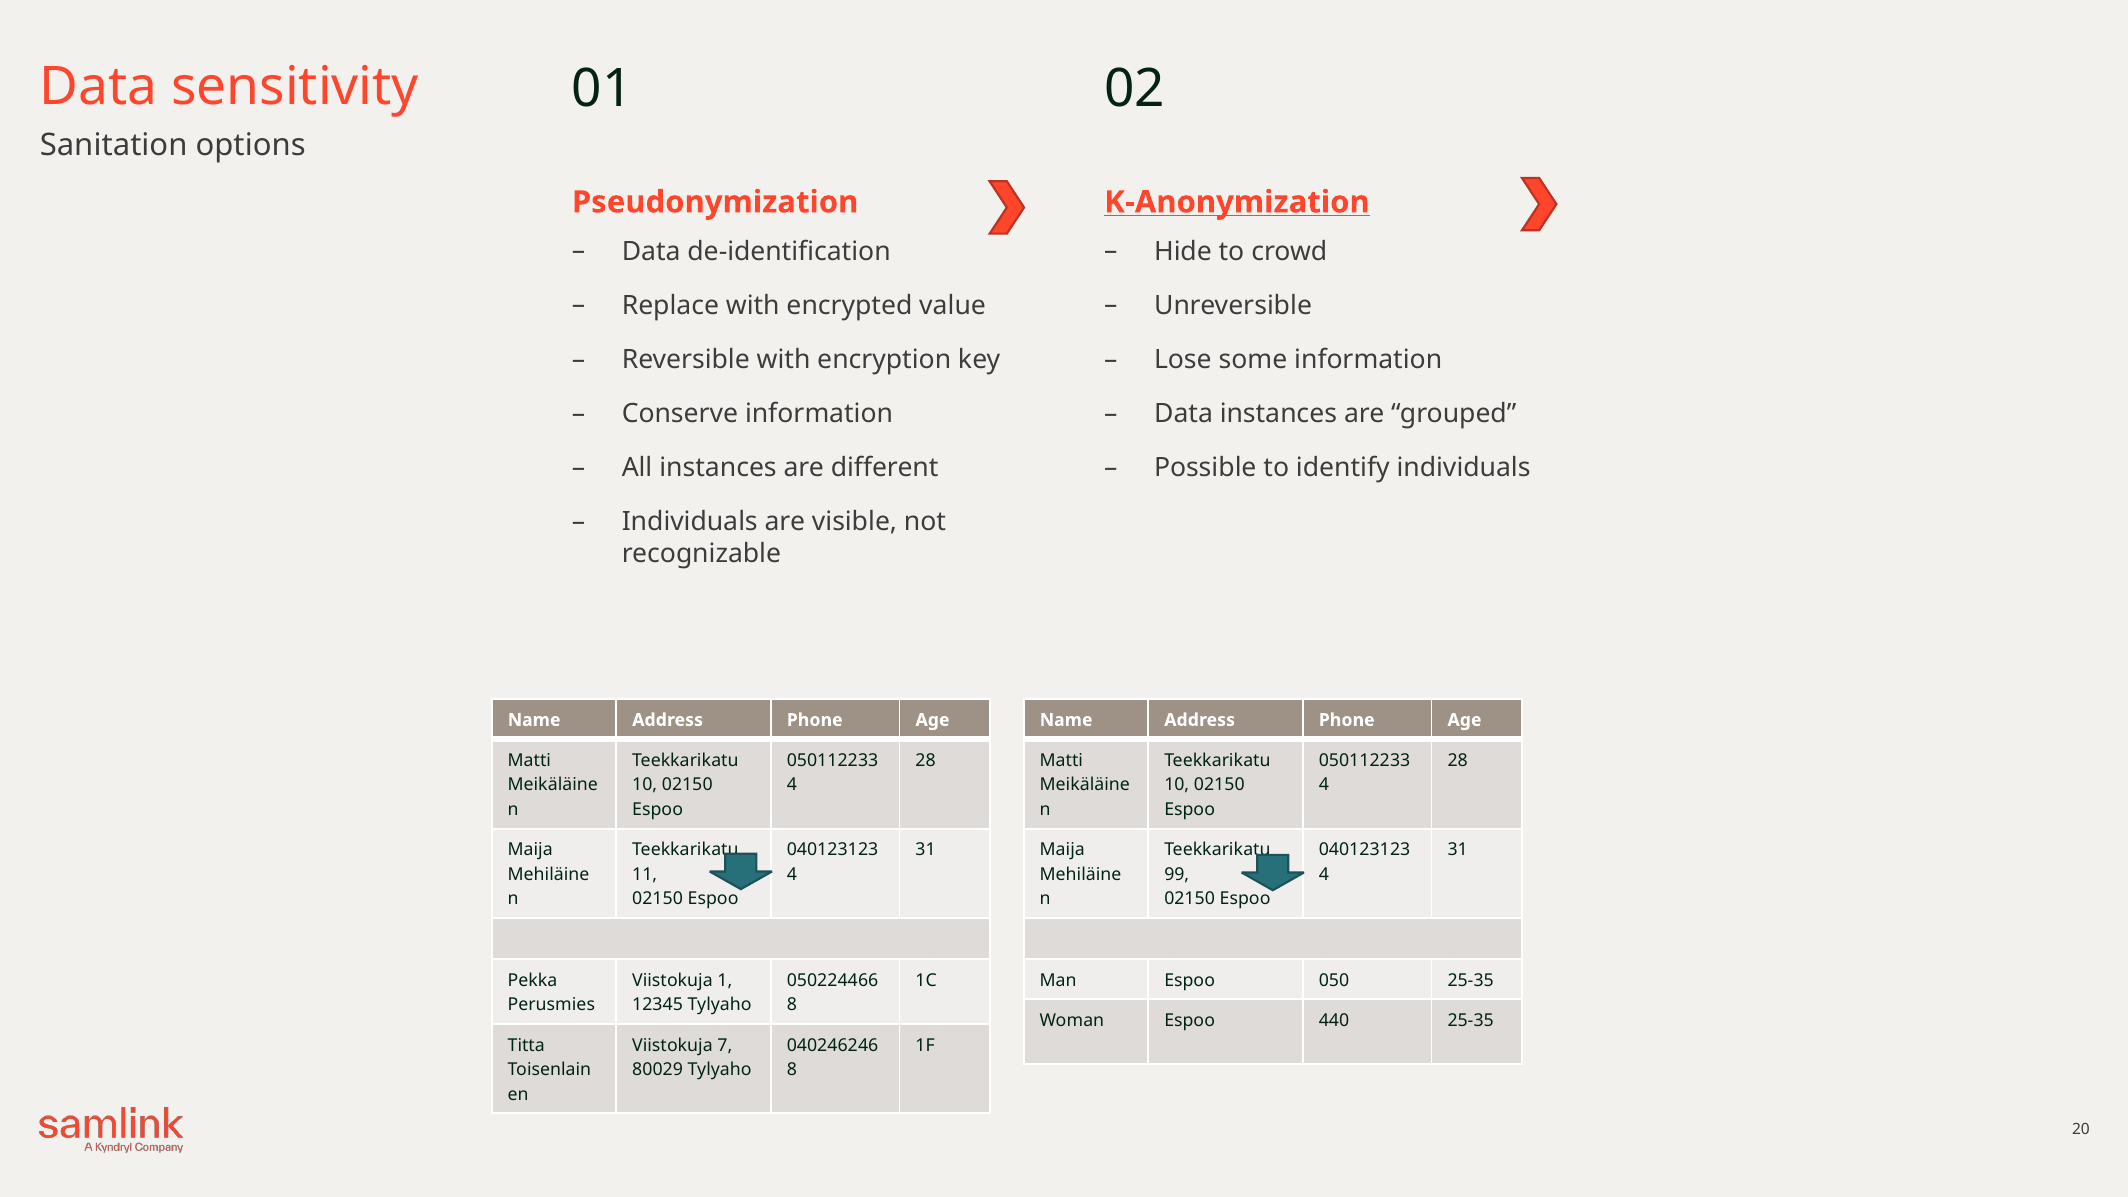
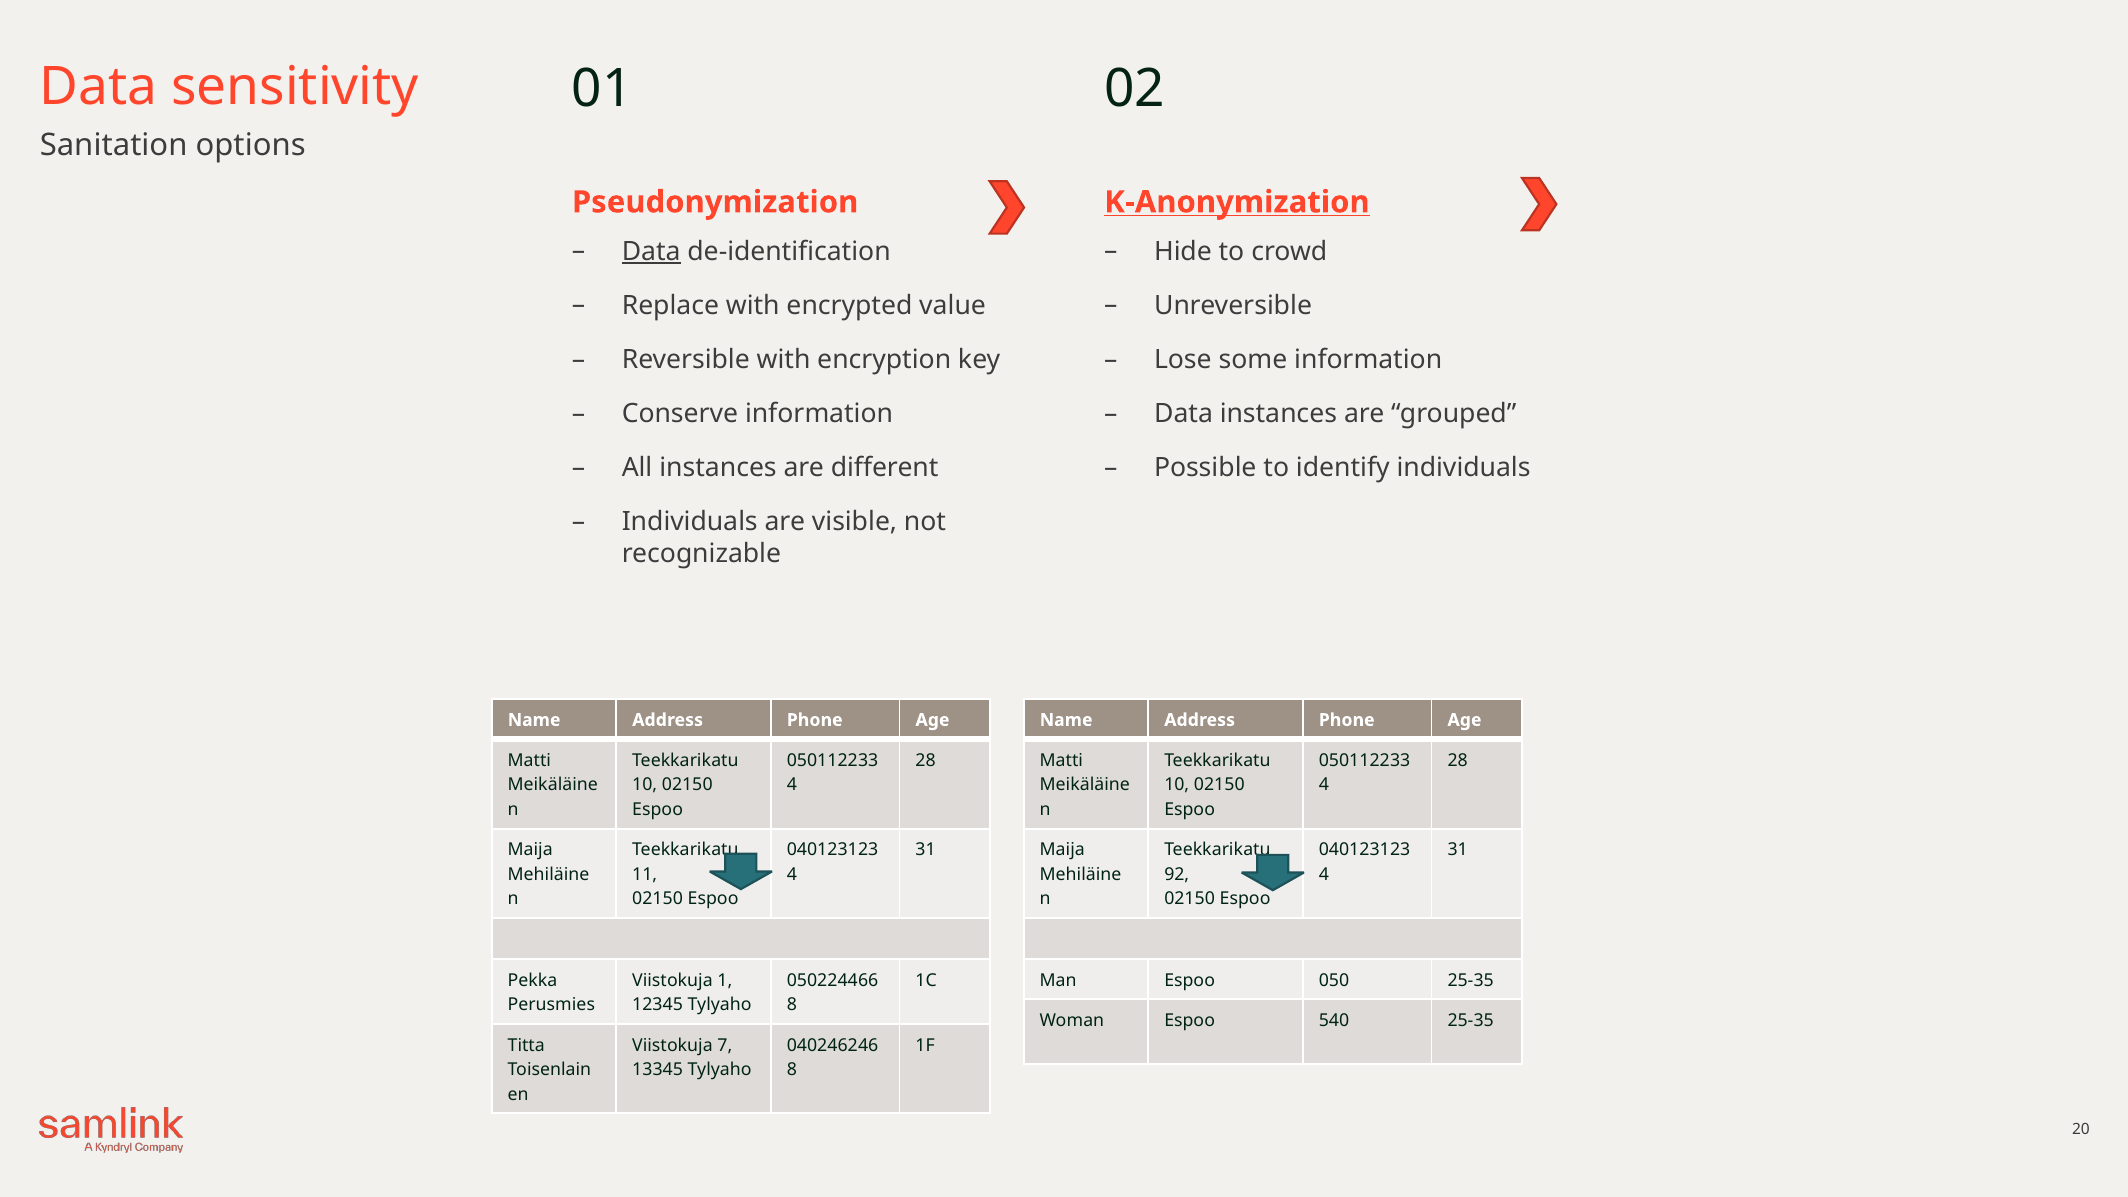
Data at (651, 251) underline: none -> present
99: 99 -> 92
440: 440 -> 540
80029: 80029 -> 13345
